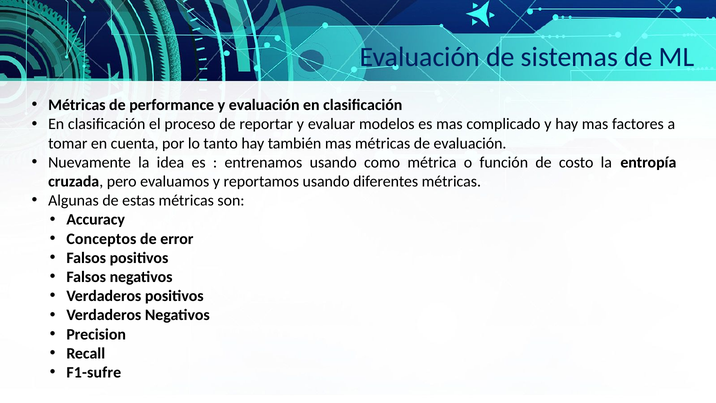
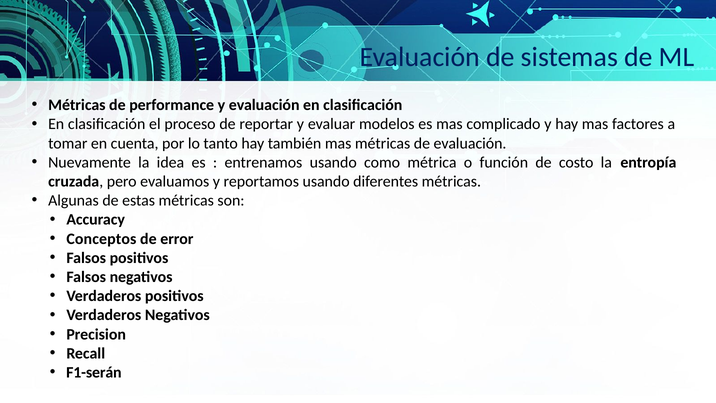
F1-sufre: F1-sufre -> F1-serán
